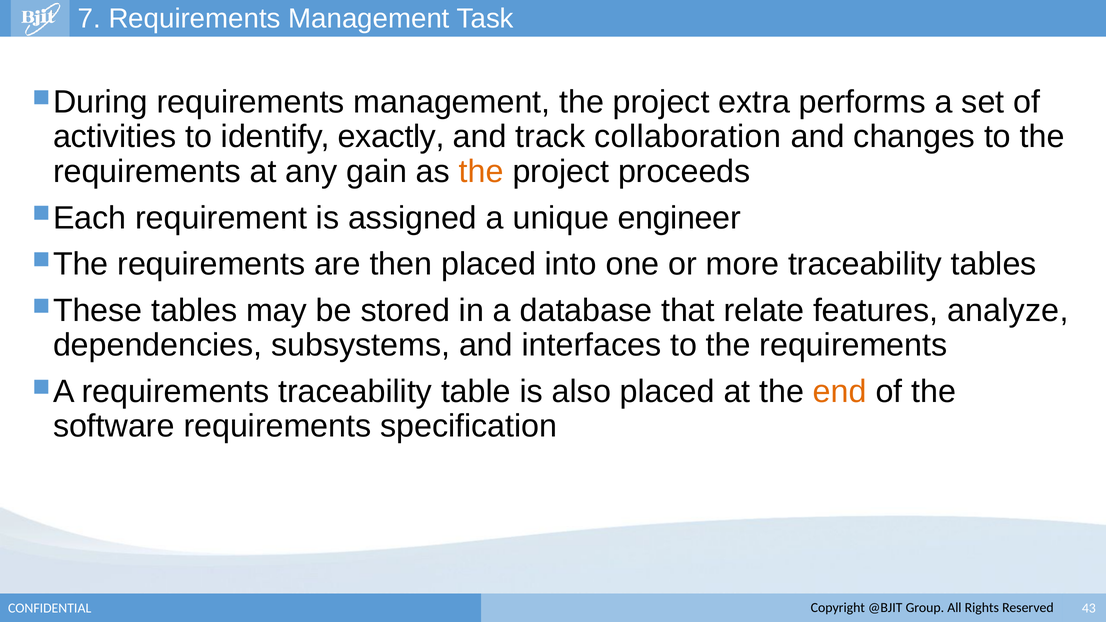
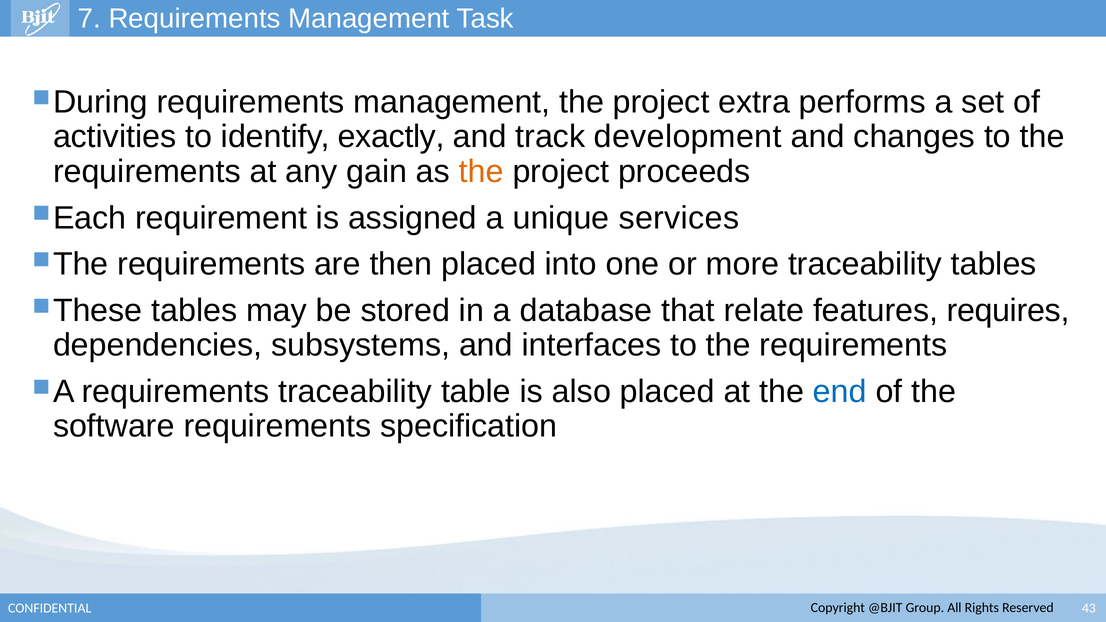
collaboration: collaboration -> development
engineer: engineer -> services
analyze: analyze -> requires
end colour: orange -> blue
